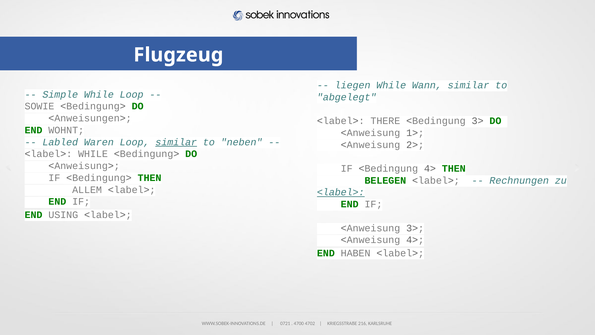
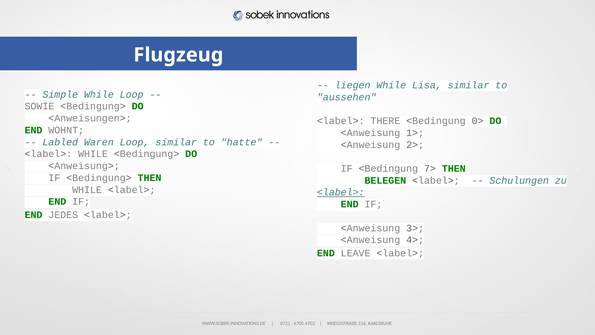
Wann: Wann -> Lisa
abgelegt: abgelegt -> aussehen
<Bedingung 3>: 3> -> 0>
similar at (176, 142) underline: present -> none
neben: neben -> hatte
<Bedingung 4>: 4> -> 7>
Rechnungen: Rechnungen -> Schulungen
ALLEM at (87, 190): ALLEM -> WHILE
USING: USING -> JEDES
HABEN: HABEN -> LEAVE
